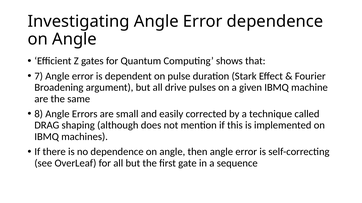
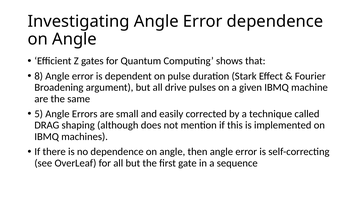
7: 7 -> 8
8: 8 -> 5
